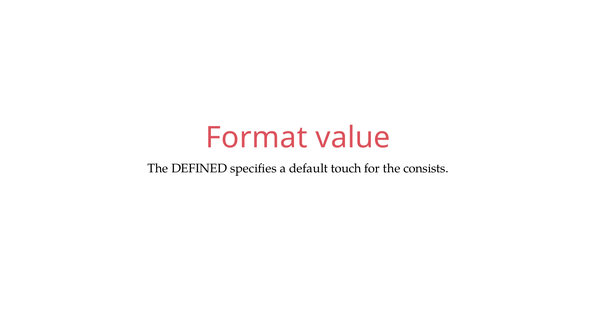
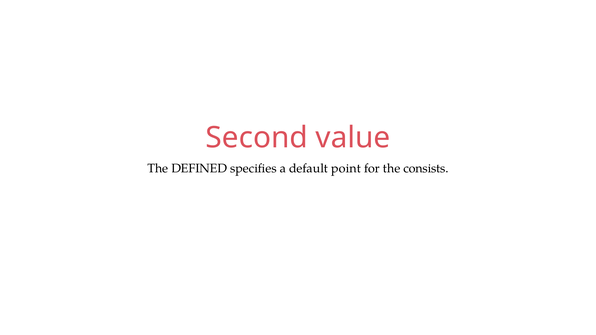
Format: Format -> Second
touch: touch -> point
